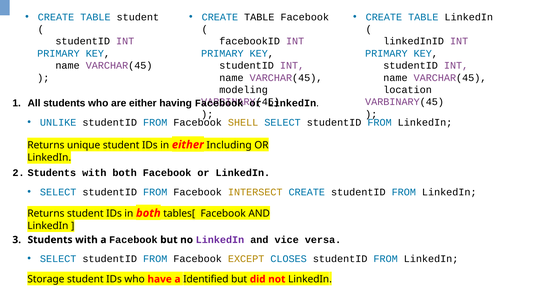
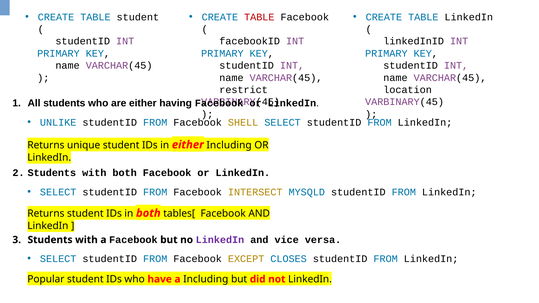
TABLE at (259, 17) colour: black -> red
modeling: modeling -> restrict
INTERSECT CREATE: CREATE -> MYSQLD
Storage: Storage -> Popular
a Identified: Identified -> Including
